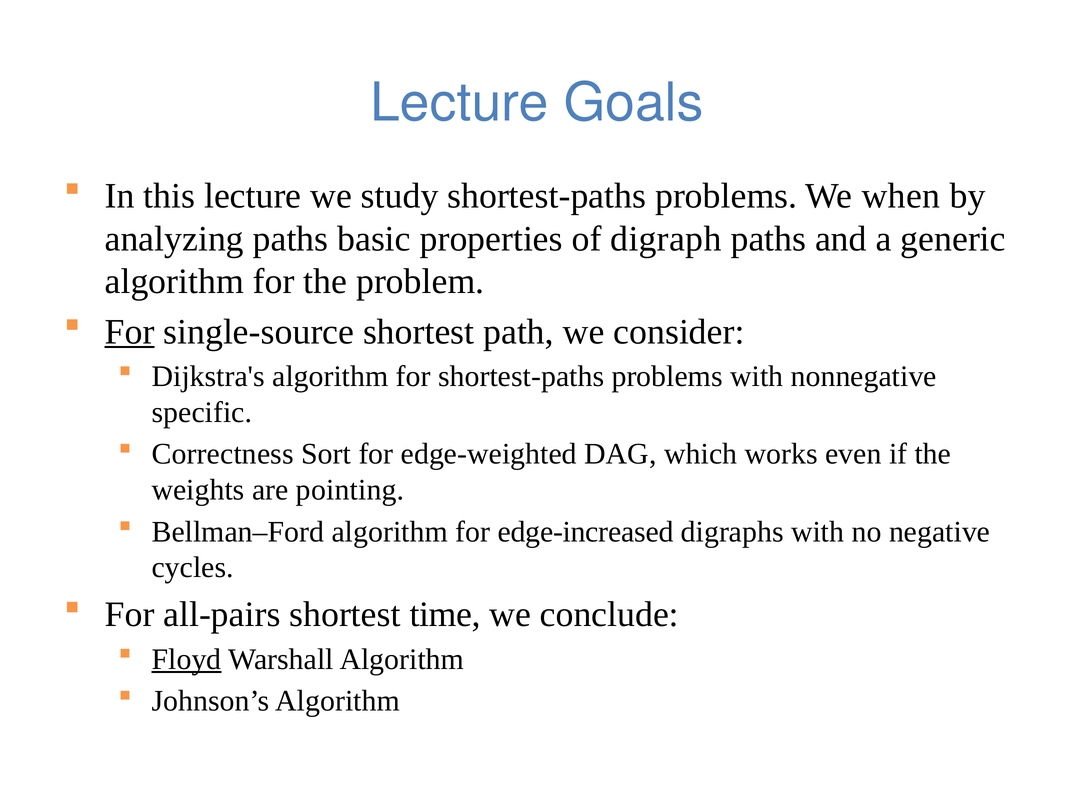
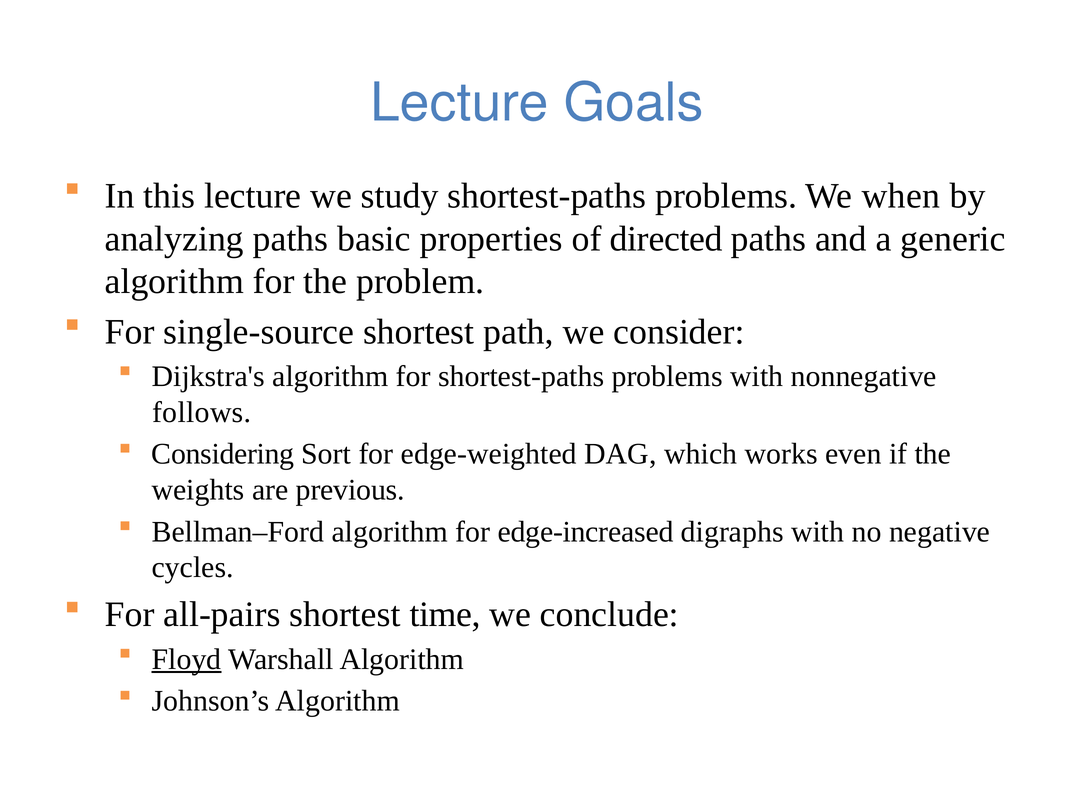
digraph: digraph -> directed
For at (130, 332) underline: present -> none
specific: specific -> follows
Correctness: Correctness -> Considering
pointing: pointing -> previous
